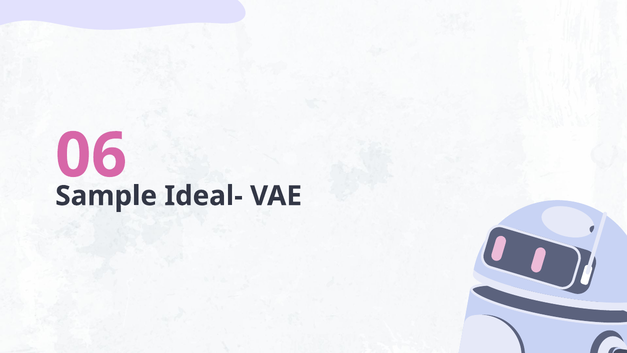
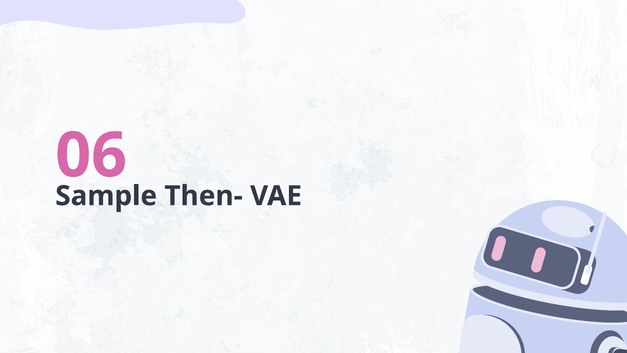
Ideal-: Ideal- -> Then-
